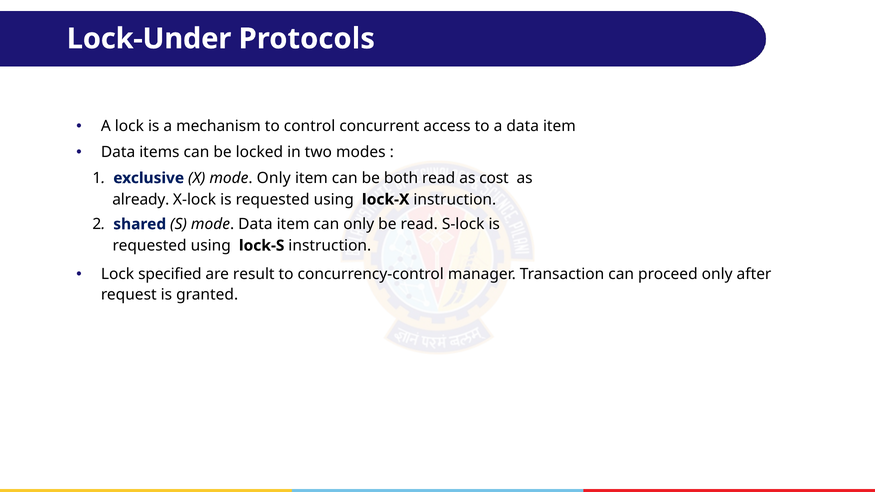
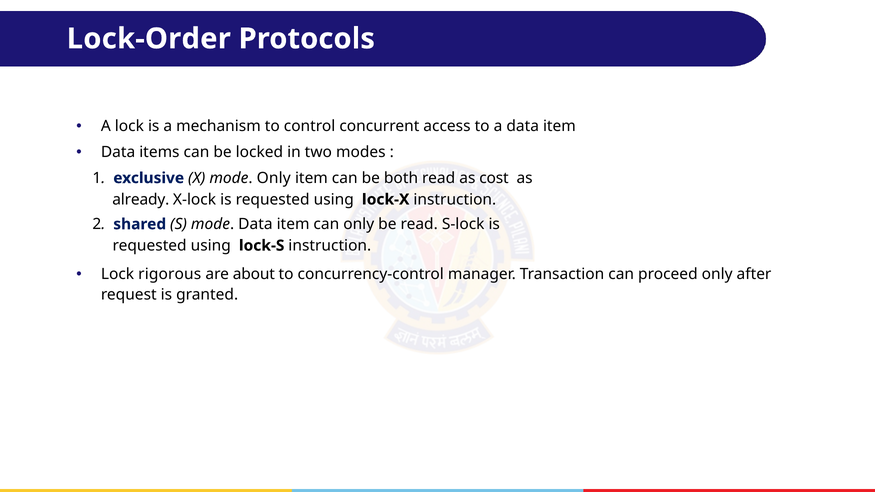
Lock-Under: Lock-Under -> Lock-Order
specified: specified -> rigorous
result: result -> about
